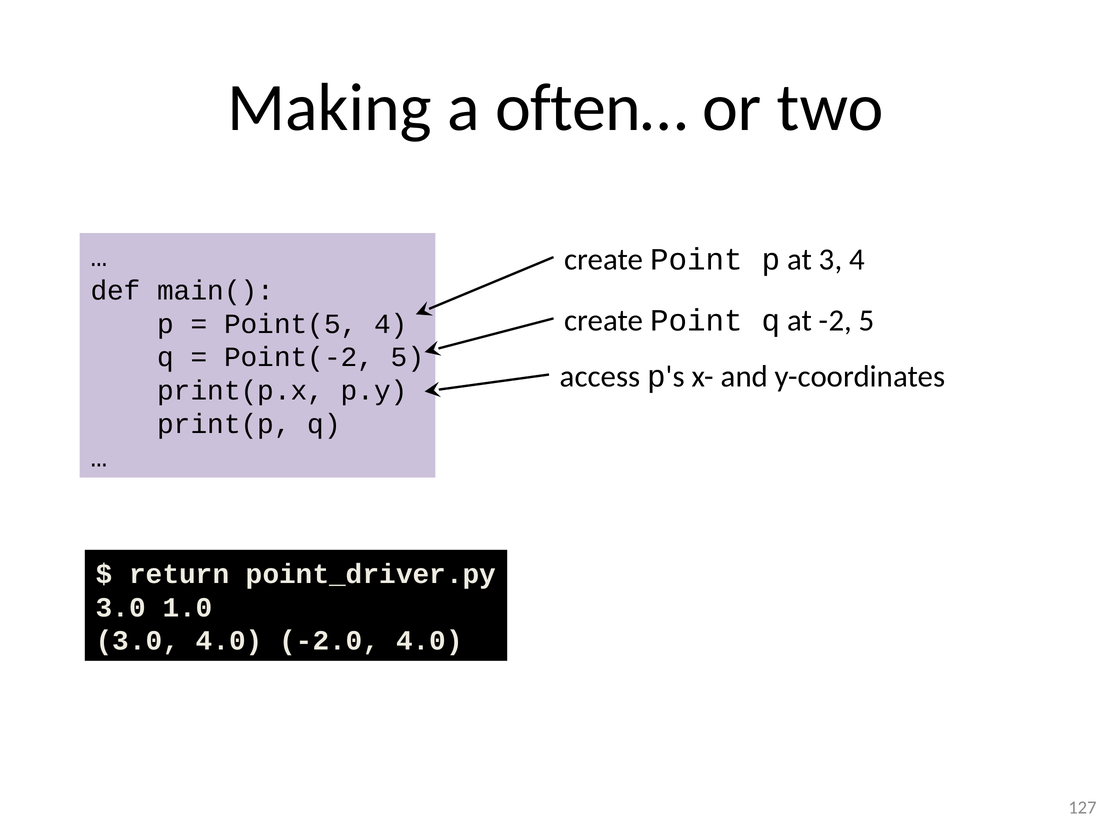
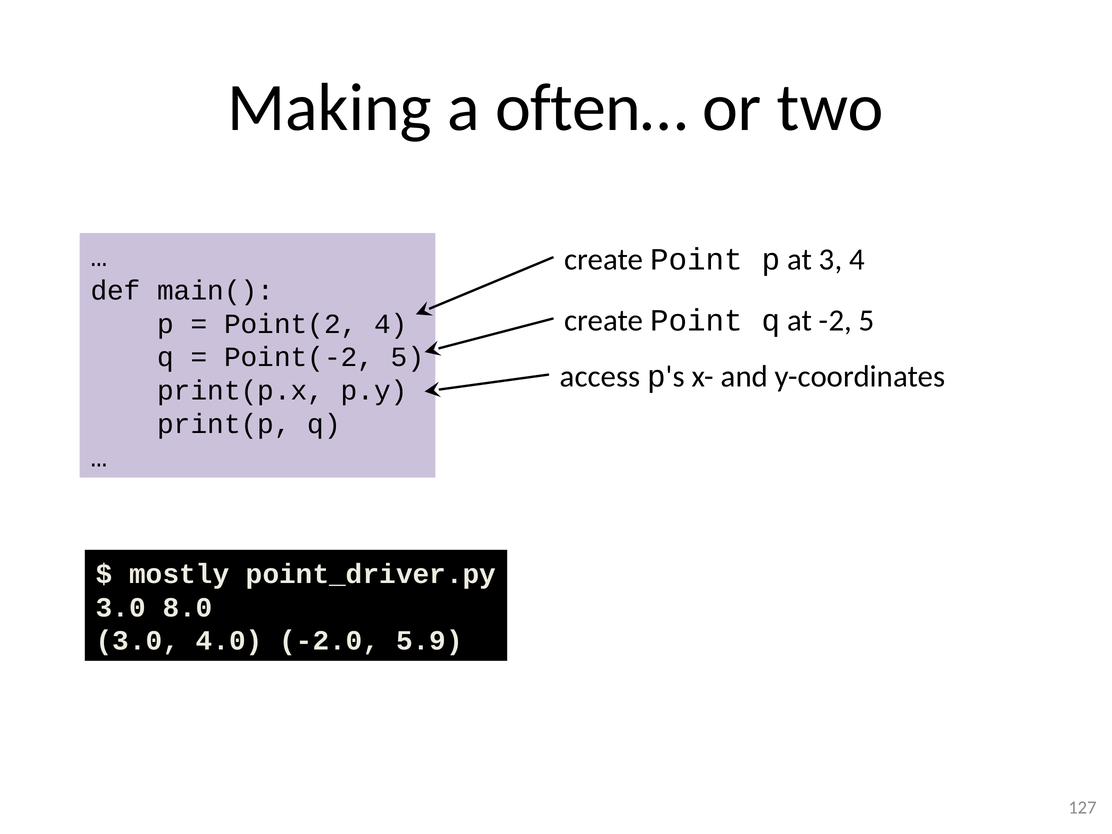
Point(5: Point(5 -> Point(2
return: return -> mostly
1.0: 1.0 -> 8.0
-2.0 4.0: 4.0 -> 5.9
